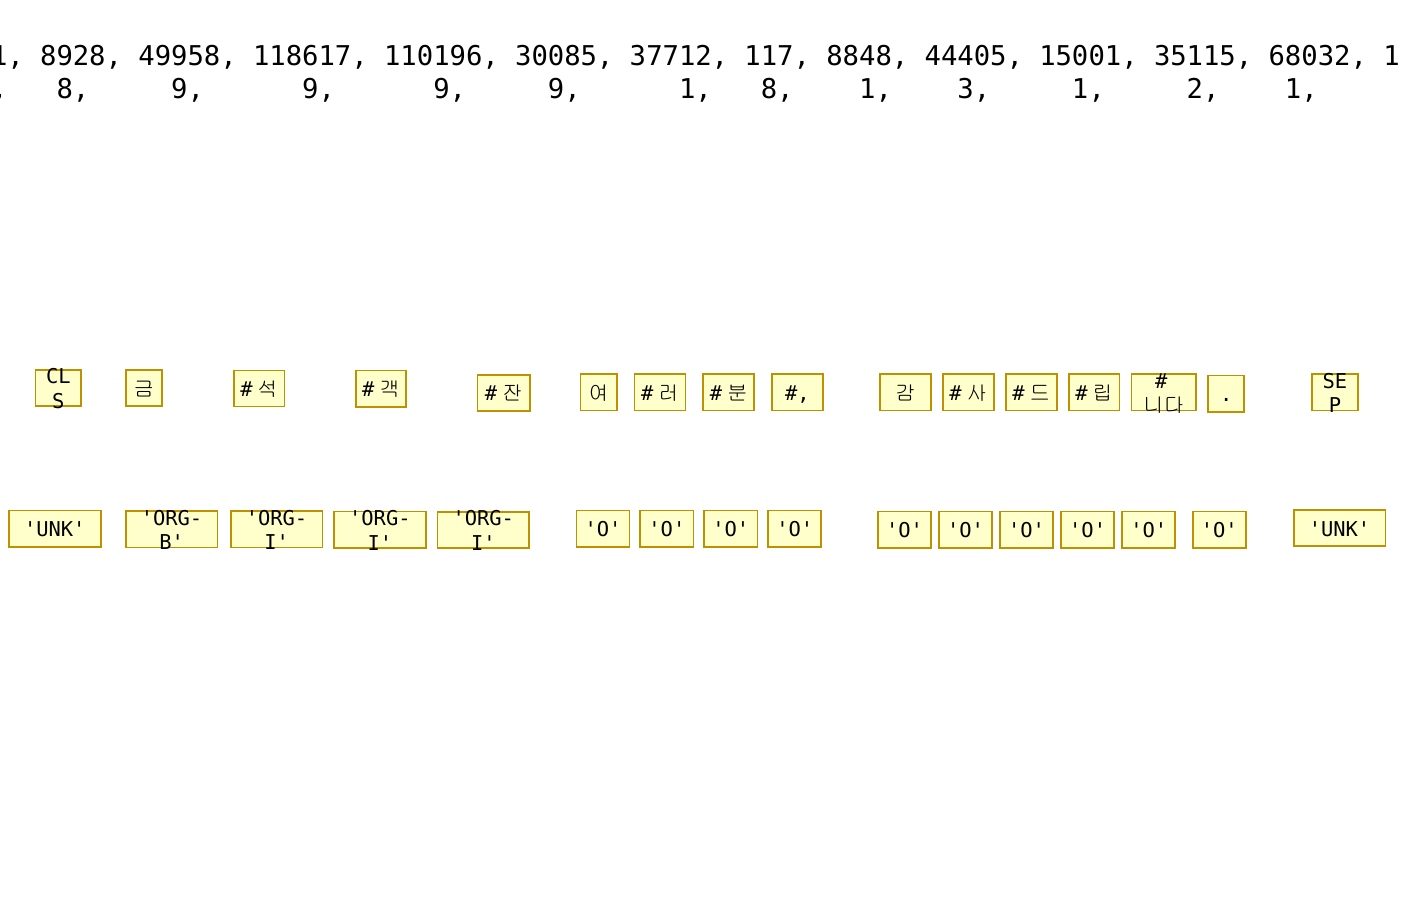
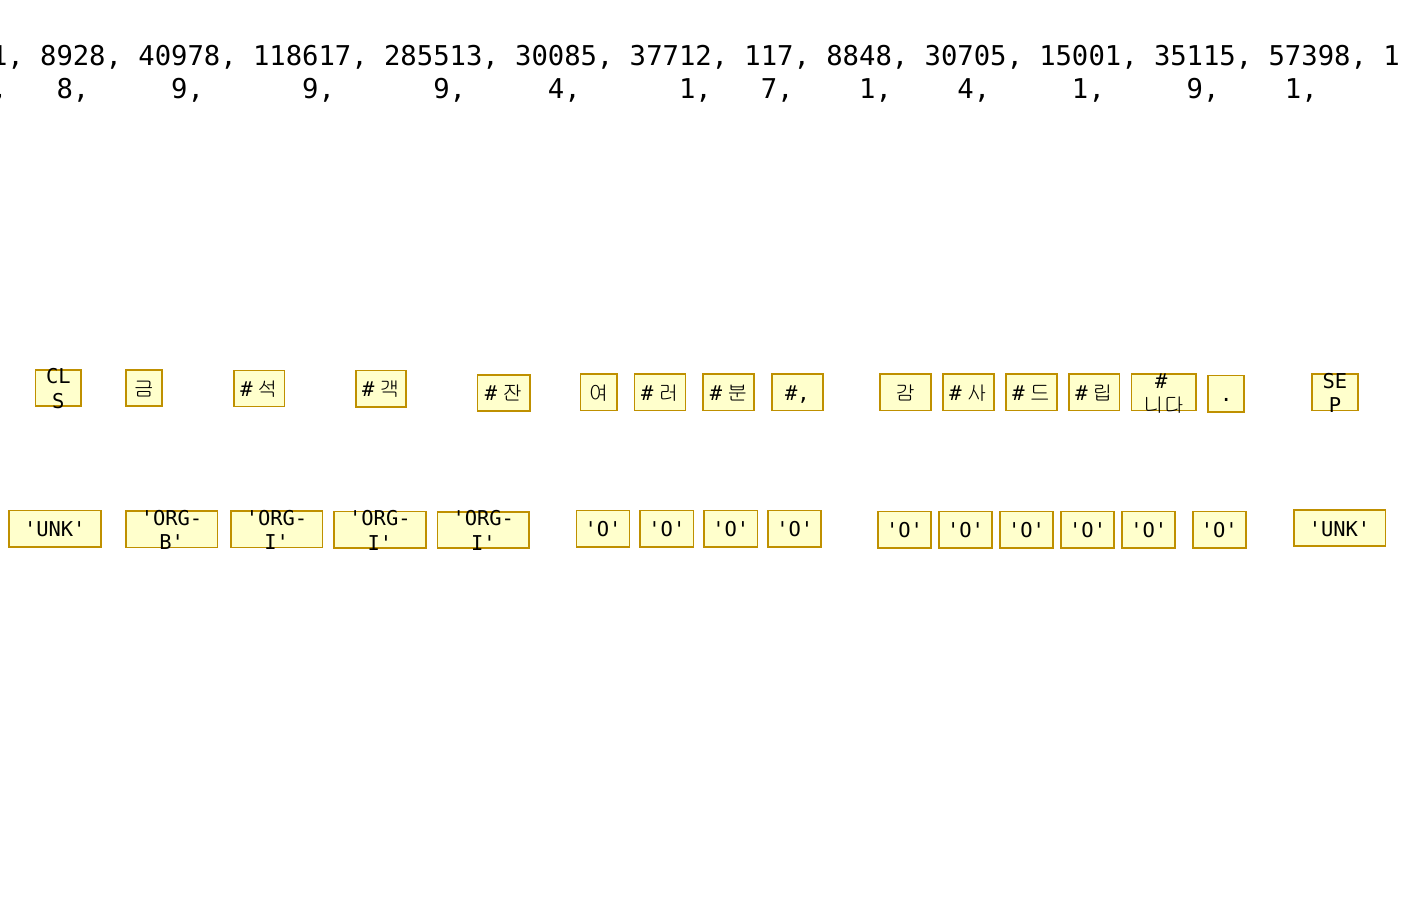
49958: 49958 -> 40978
110196: 110196 -> 285513
44405: 44405 -> 30705
68032: 68032 -> 57398
9 9 9 9: 9 -> 4
1 8: 8 -> 7
1 3: 3 -> 4
1 2: 2 -> 9
